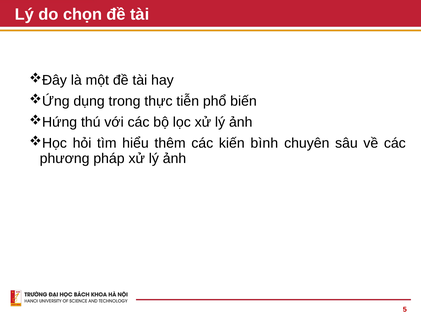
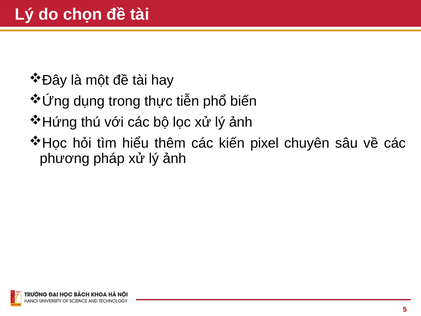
bình: bình -> pixel
